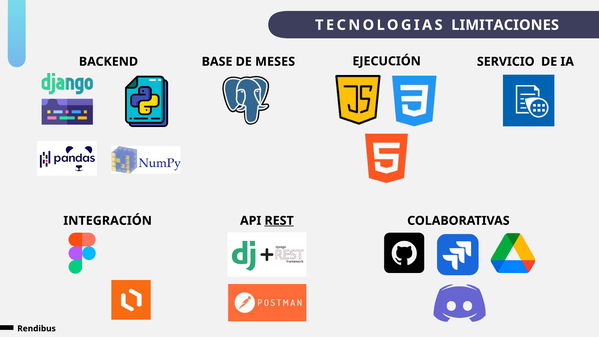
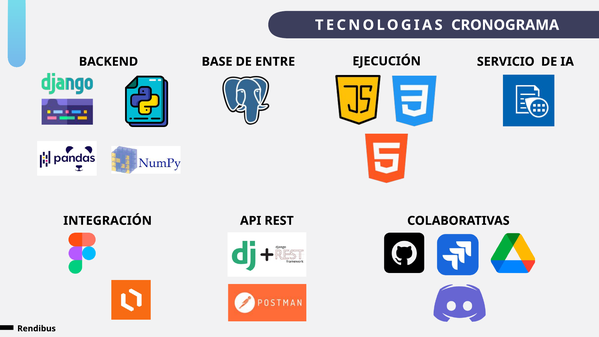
LIMITACIONES: LIMITACIONES -> CRONOGRAMA
MESES: MESES -> ENTRE
REST underline: present -> none
